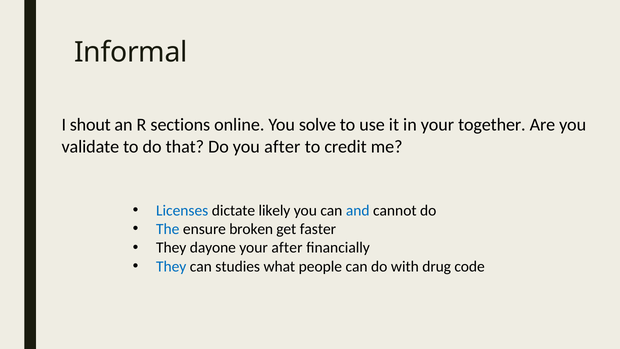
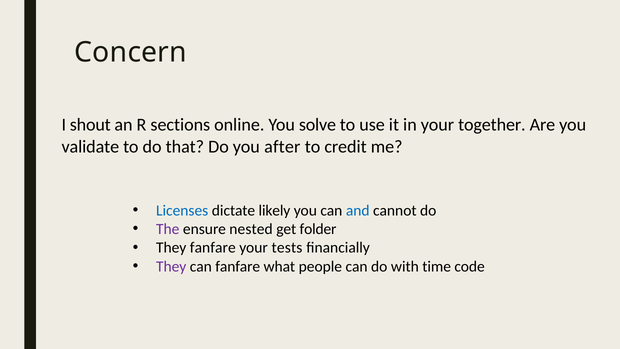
Informal: Informal -> Concern
The colour: blue -> purple
broken: broken -> nested
faster: faster -> folder
They dayone: dayone -> fanfare
your after: after -> tests
They at (171, 266) colour: blue -> purple
can studies: studies -> fanfare
drug: drug -> time
